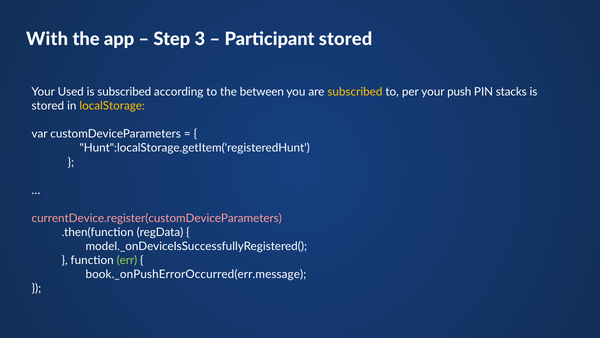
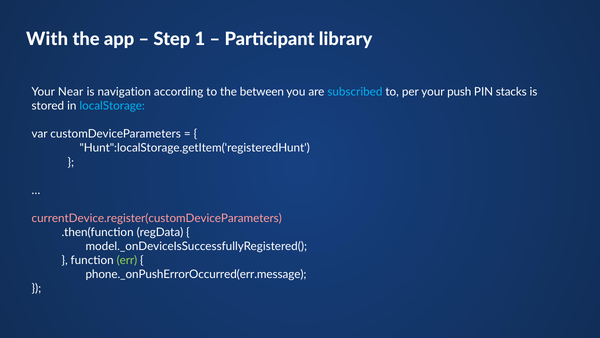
3: 3 -> 1
Participant stored: stored -> library
Used: Used -> Near
is subscribed: subscribed -> navigation
subscribed at (355, 92) colour: yellow -> light blue
localStorage colour: yellow -> light blue
book._onPushErrorOccurred(err.message: book._onPushErrorOccurred(err.message -> phone._onPushErrorOccurred(err.message
